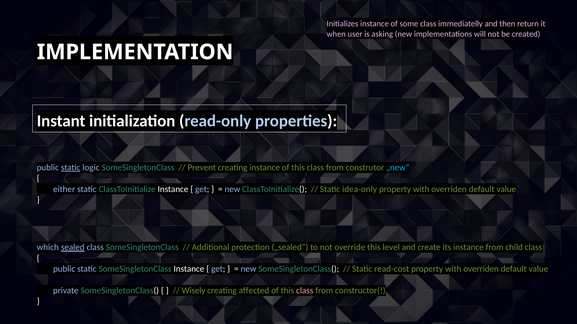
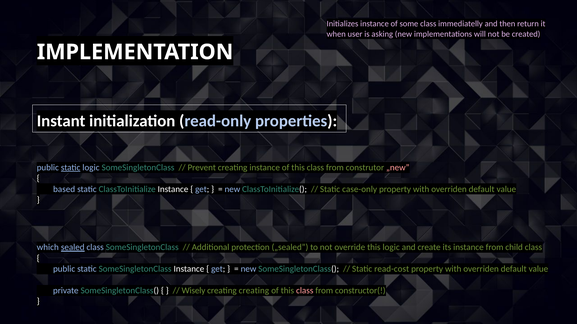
„new colour: light blue -> pink
either: either -> based
idea-only: idea-only -> case-only
this level: level -> logic
creating affected: affected -> creating
